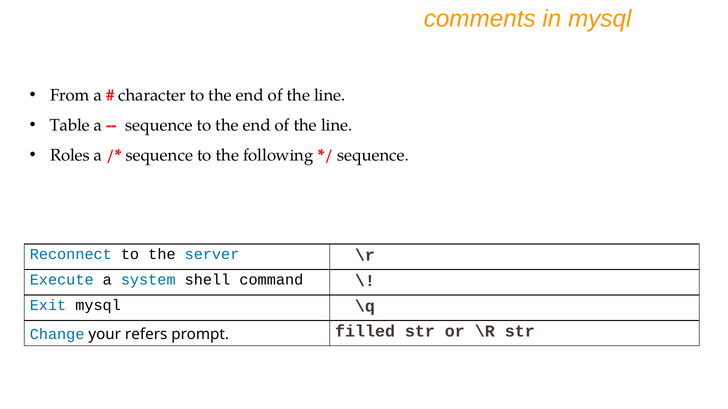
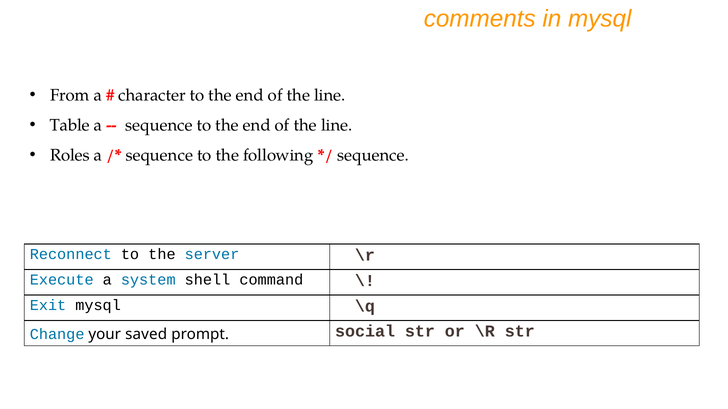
refers: refers -> saved
filled: filled -> social
